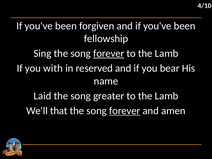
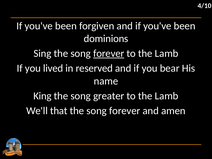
fellowship: fellowship -> dominions
with: with -> lived
Laid: Laid -> King
forever at (125, 111) underline: present -> none
